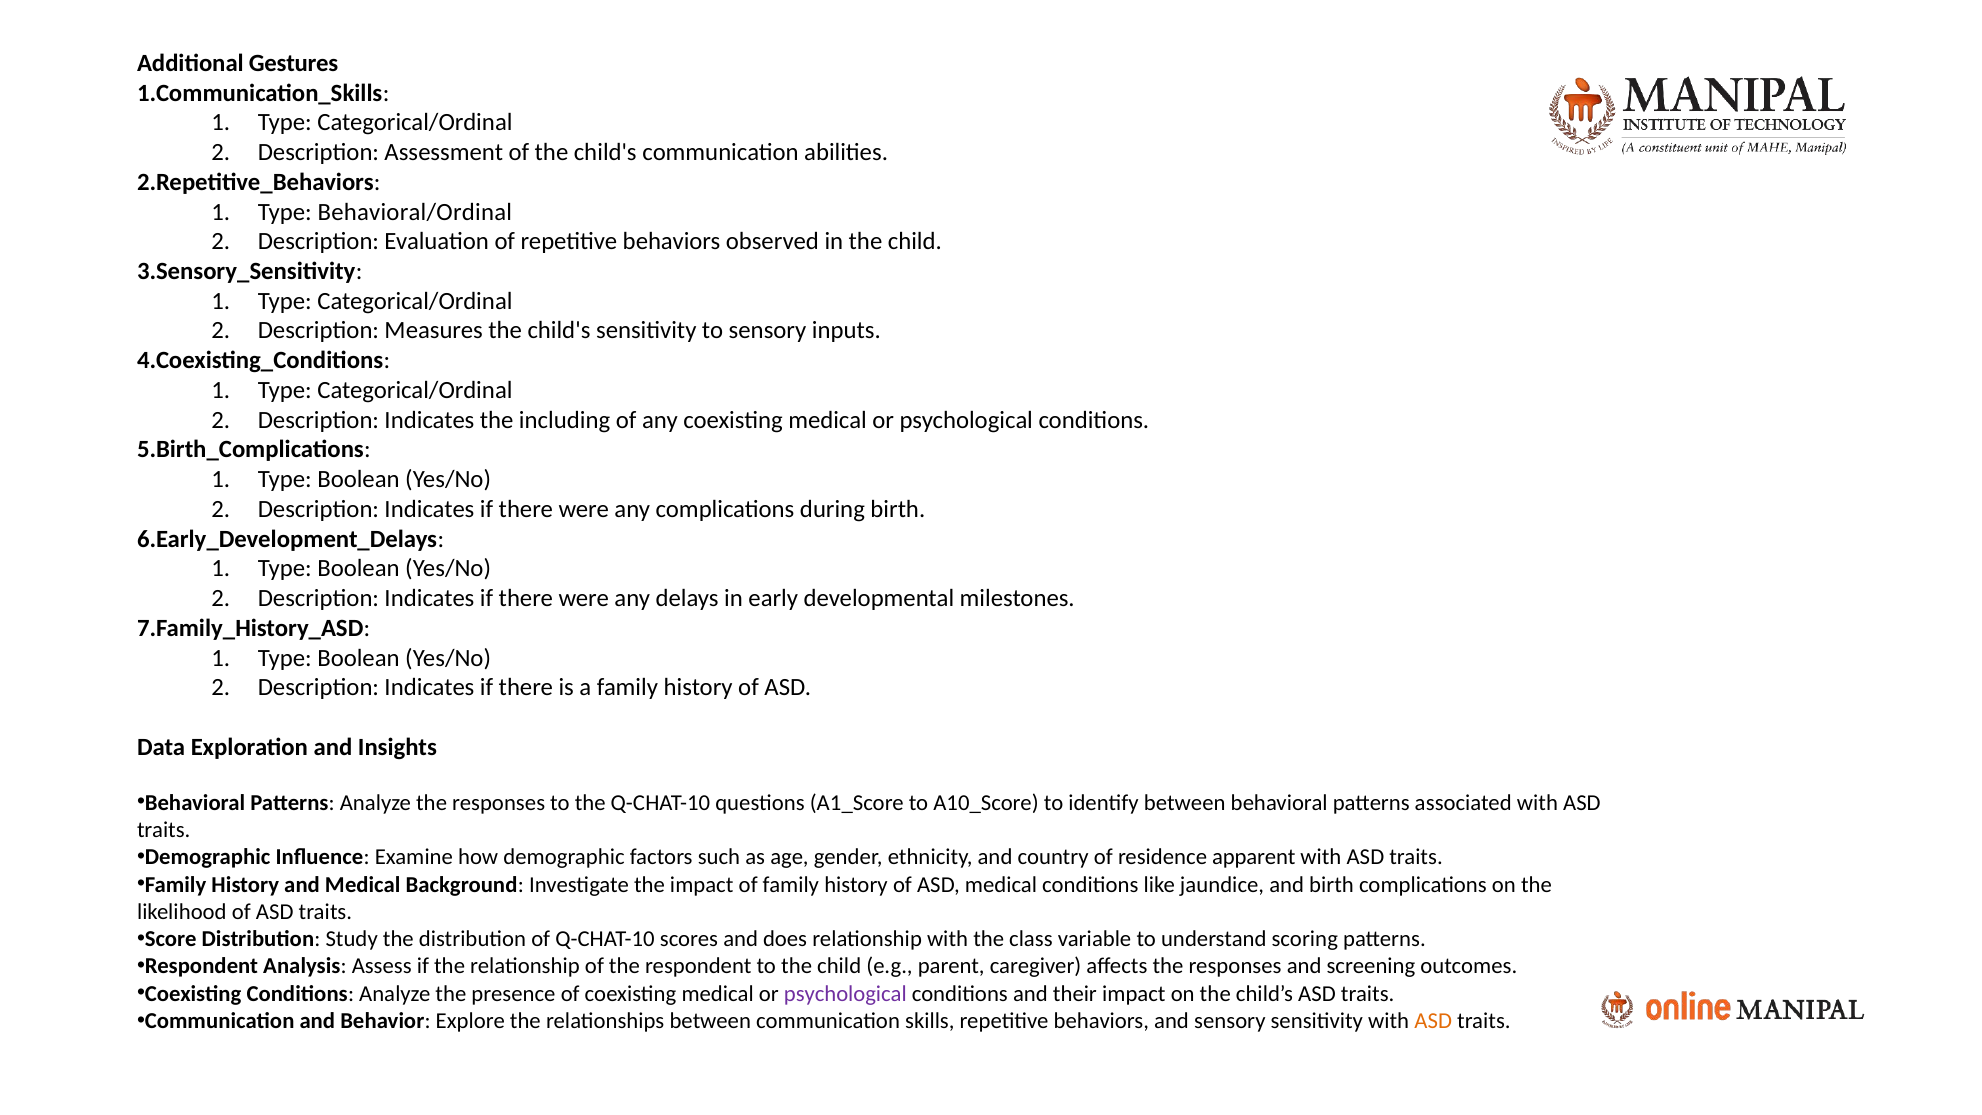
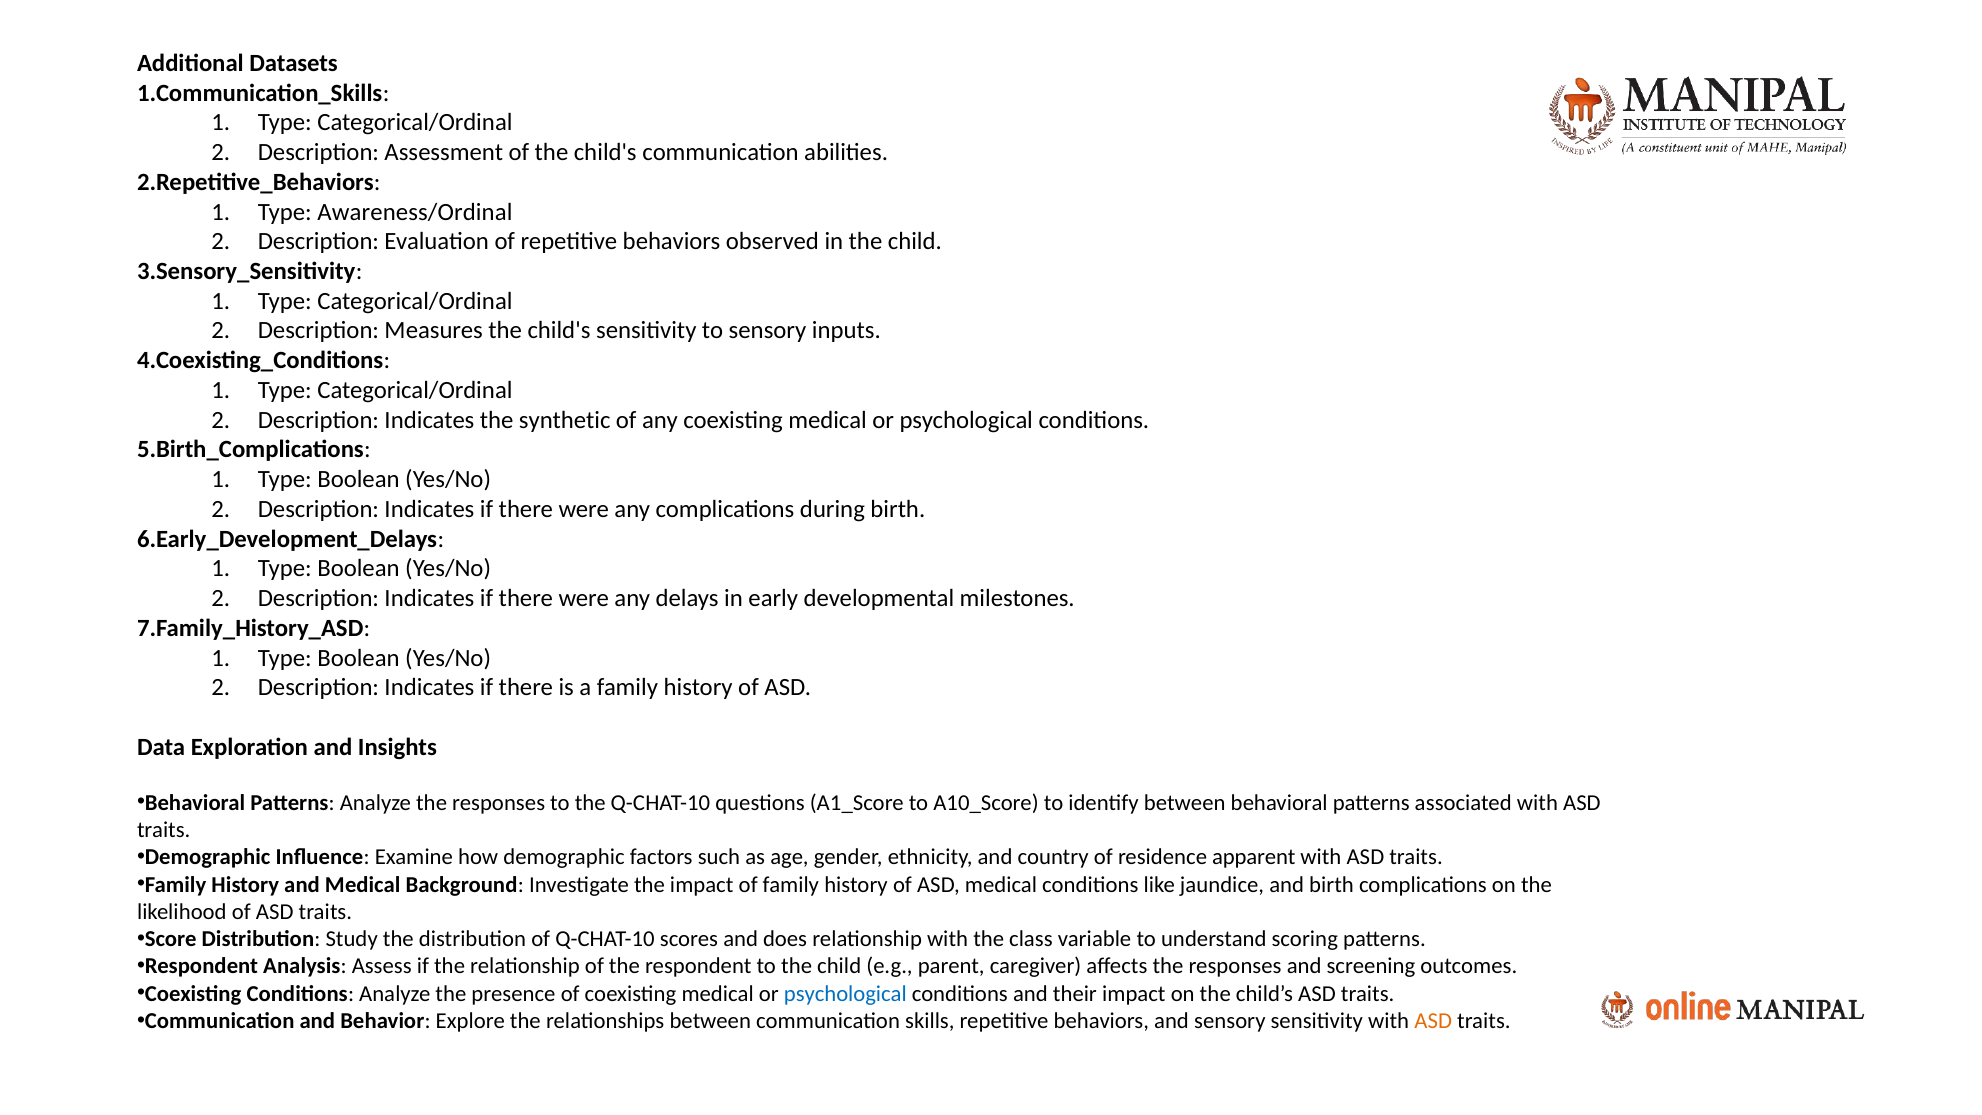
Gestures: Gestures -> Datasets
Behavioral/Ordinal: Behavioral/Ordinal -> Awareness/Ordinal
including: including -> synthetic
psychological at (845, 993) colour: purple -> blue
